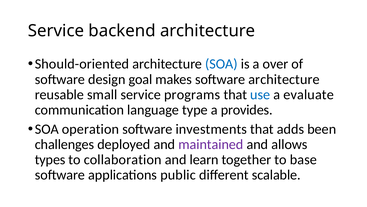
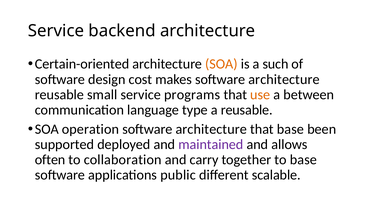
Should-oriented: Should-oriented -> Certain-oriented
SOA at (221, 64) colour: blue -> orange
over: over -> such
goal: goal -> cost
use colour: blue -> orange
evaluate: evaluate -> between
a provides: provides -> reusable
investments at (211, 129): investments -> architecture
that adds: adds -> base
challenges: challenges -> supported
types: types -> often
learn: learn -> carry
